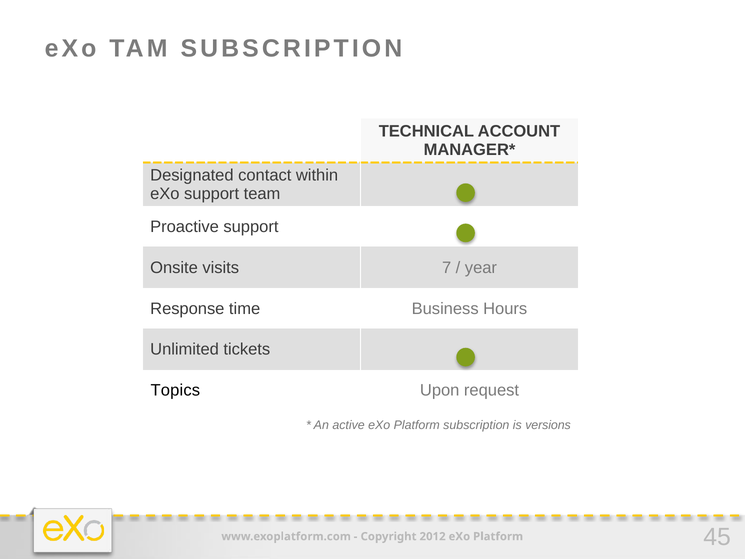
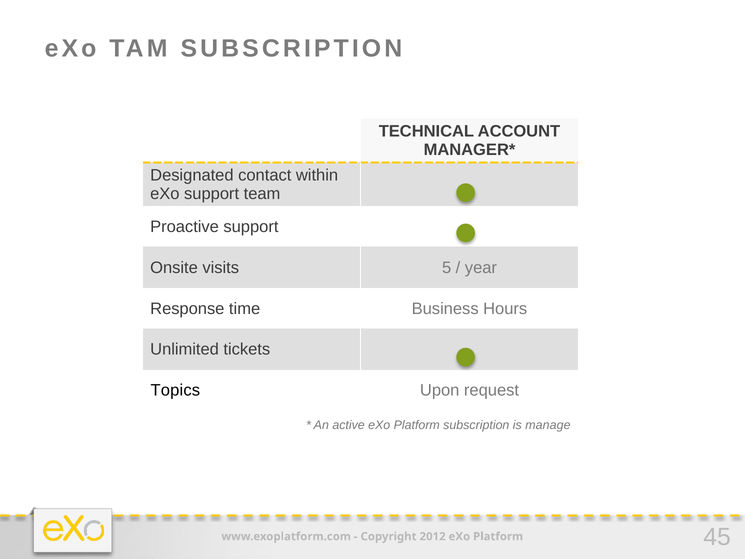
7: 7 -> 5
versions: versions -> manage
